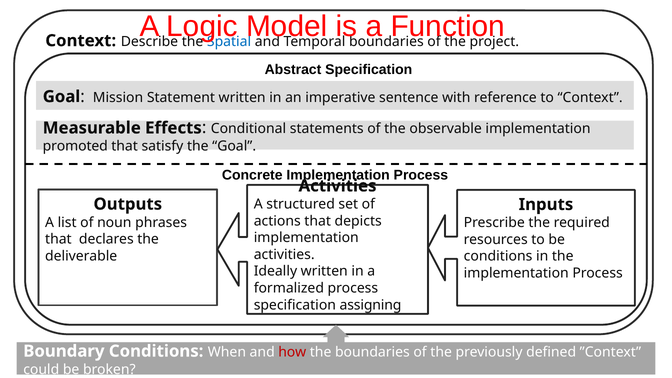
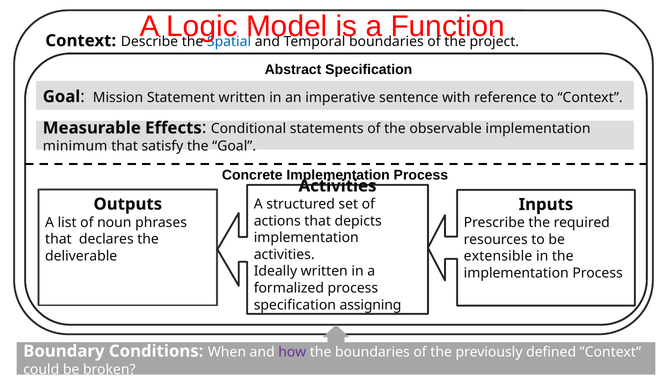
promoted: promoted -> minimum
conditions at (498, 256): conditions -> extensible
how colour: red -> purple
